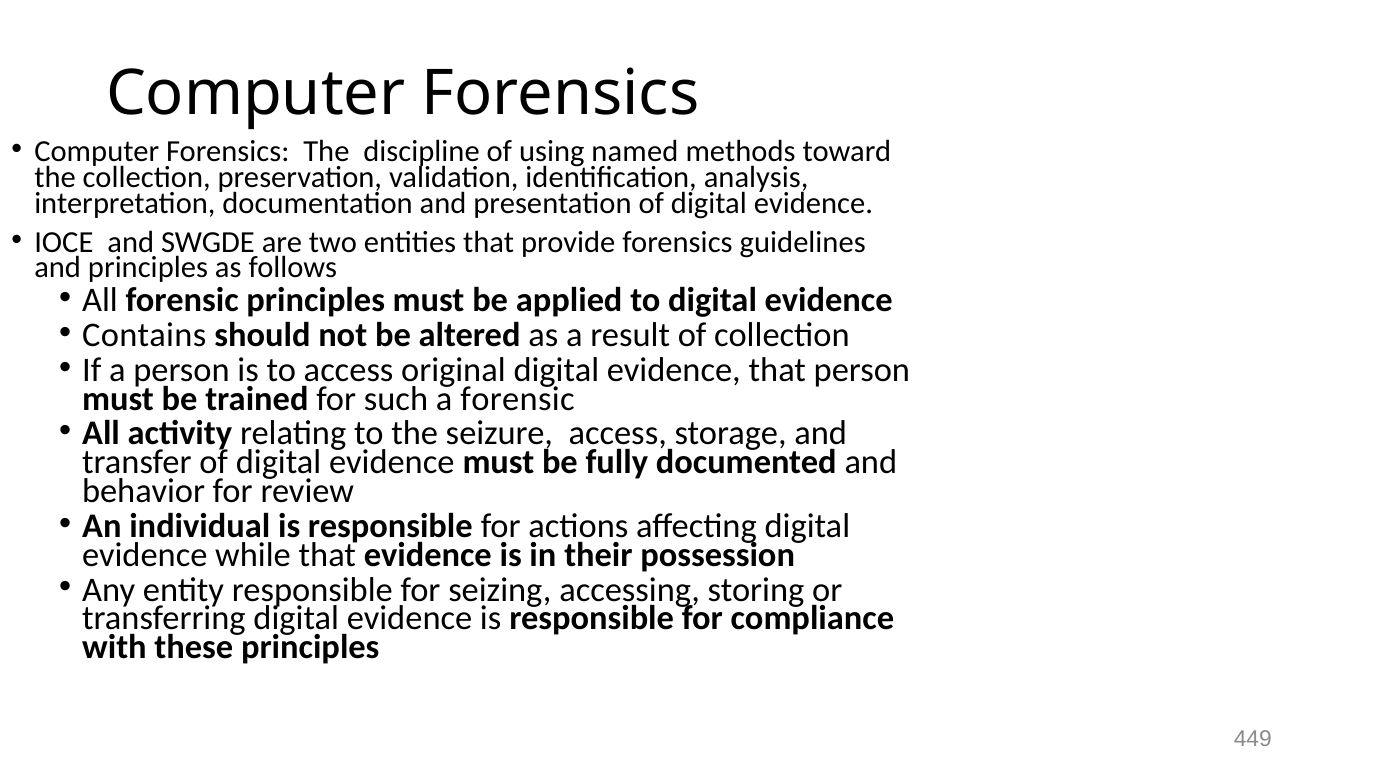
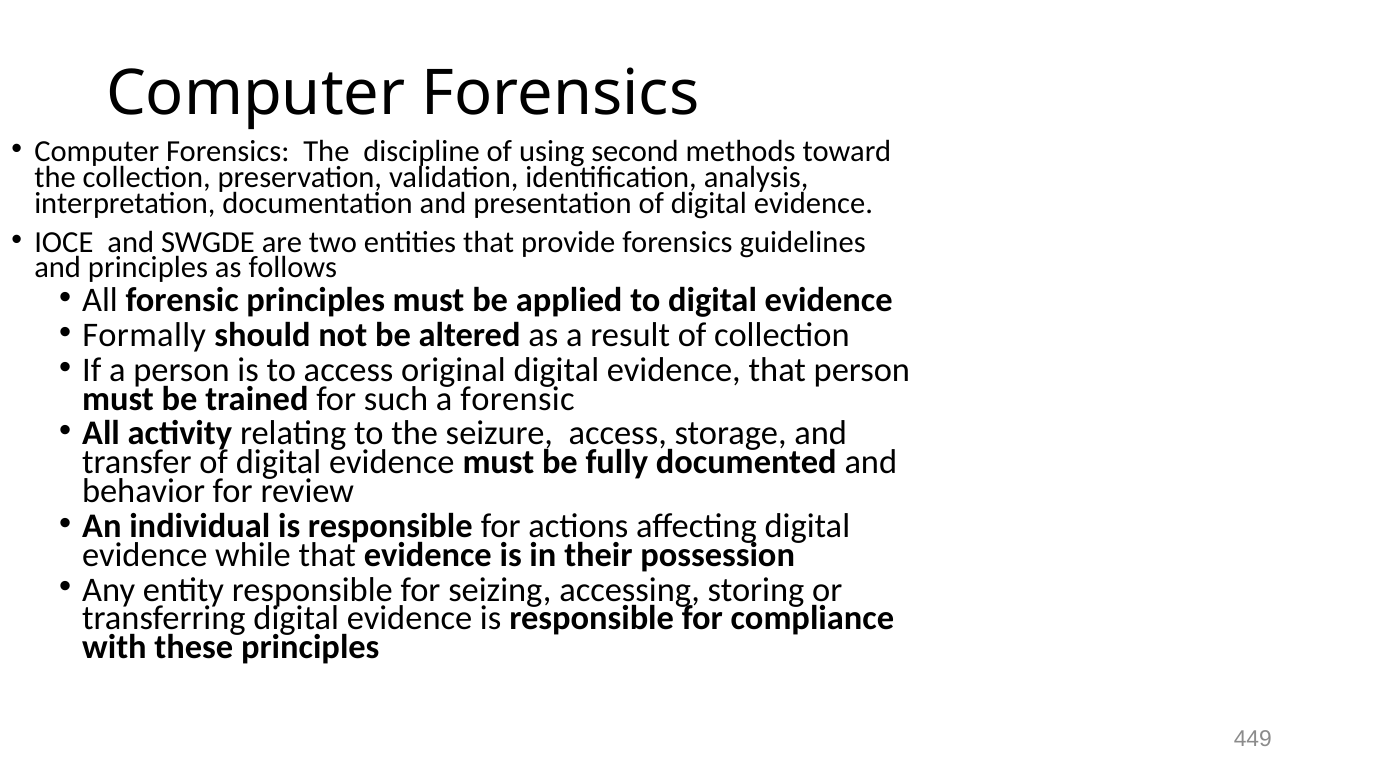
named: named -> second
Contains: Contains -> Formally
